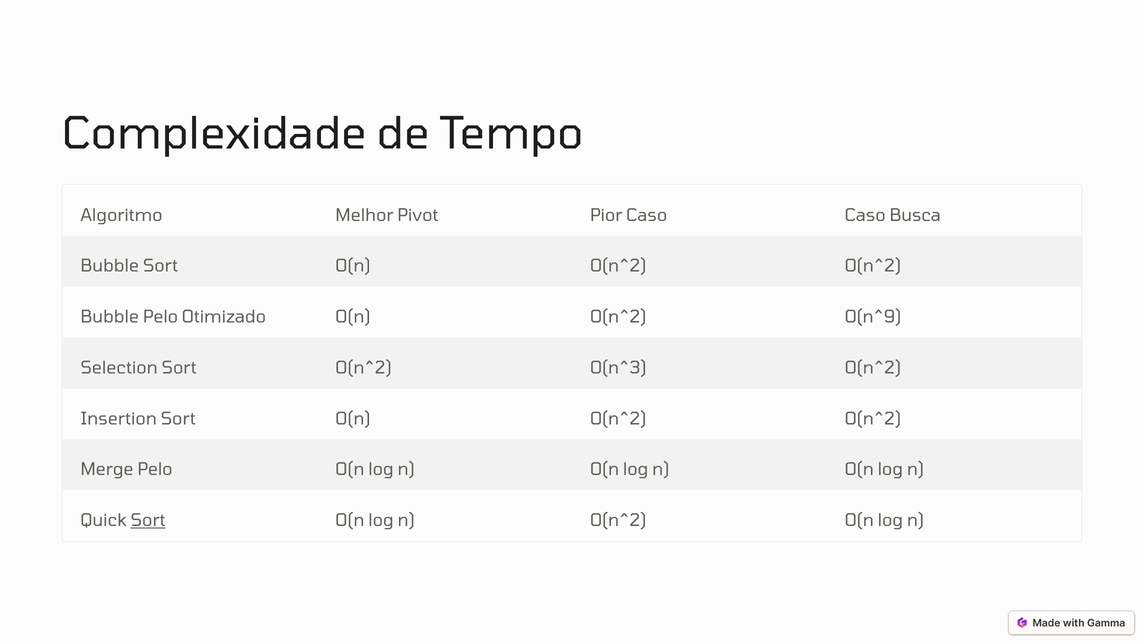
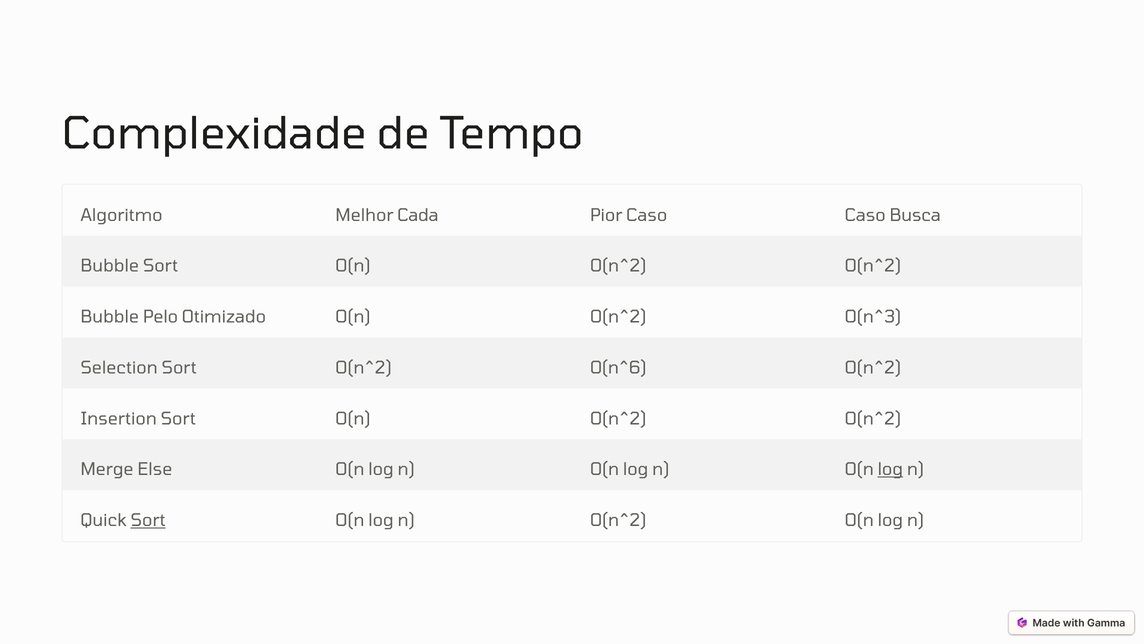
Pivot: Pivot -> Cada
O(n^9: O(n^9 -> O(n^3
O(n^3: O(n^3 -> O(n^6
Merge Pelo: Pelo -> Else
log at (890, 469) underline: none -> present
